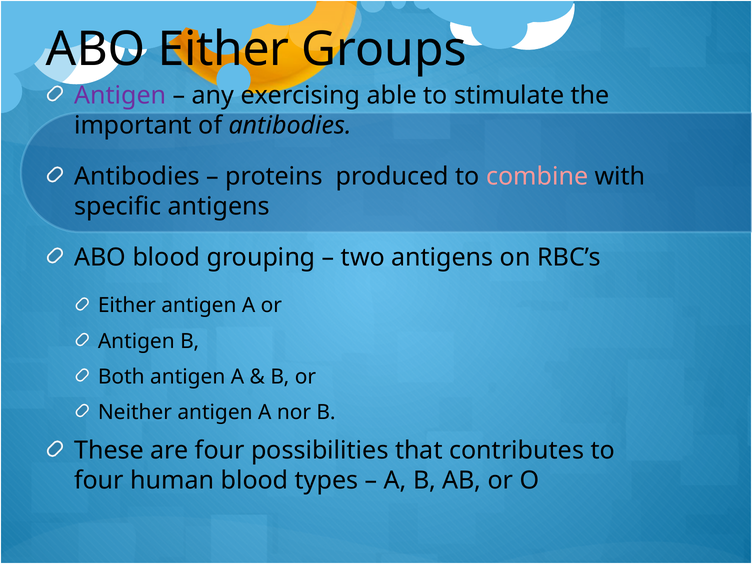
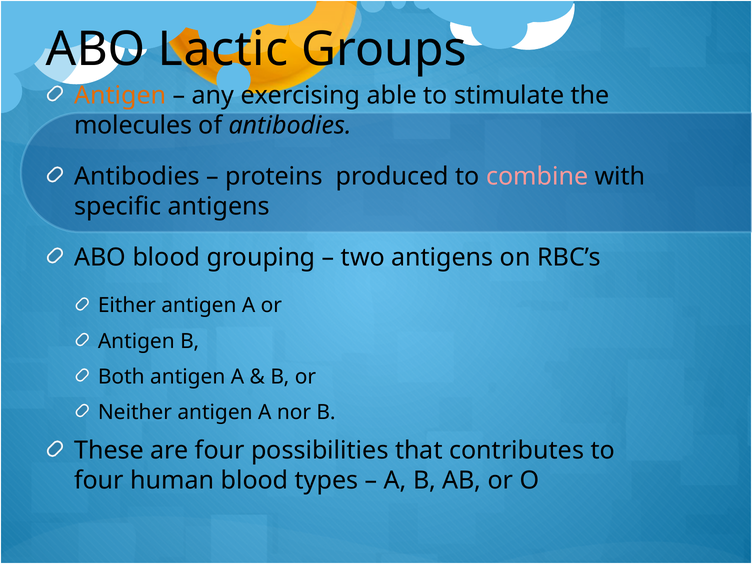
ABO Either: Either -> Lactic
Antigen at (120, 95) colour: purple -> orange
important: important -> molecules
